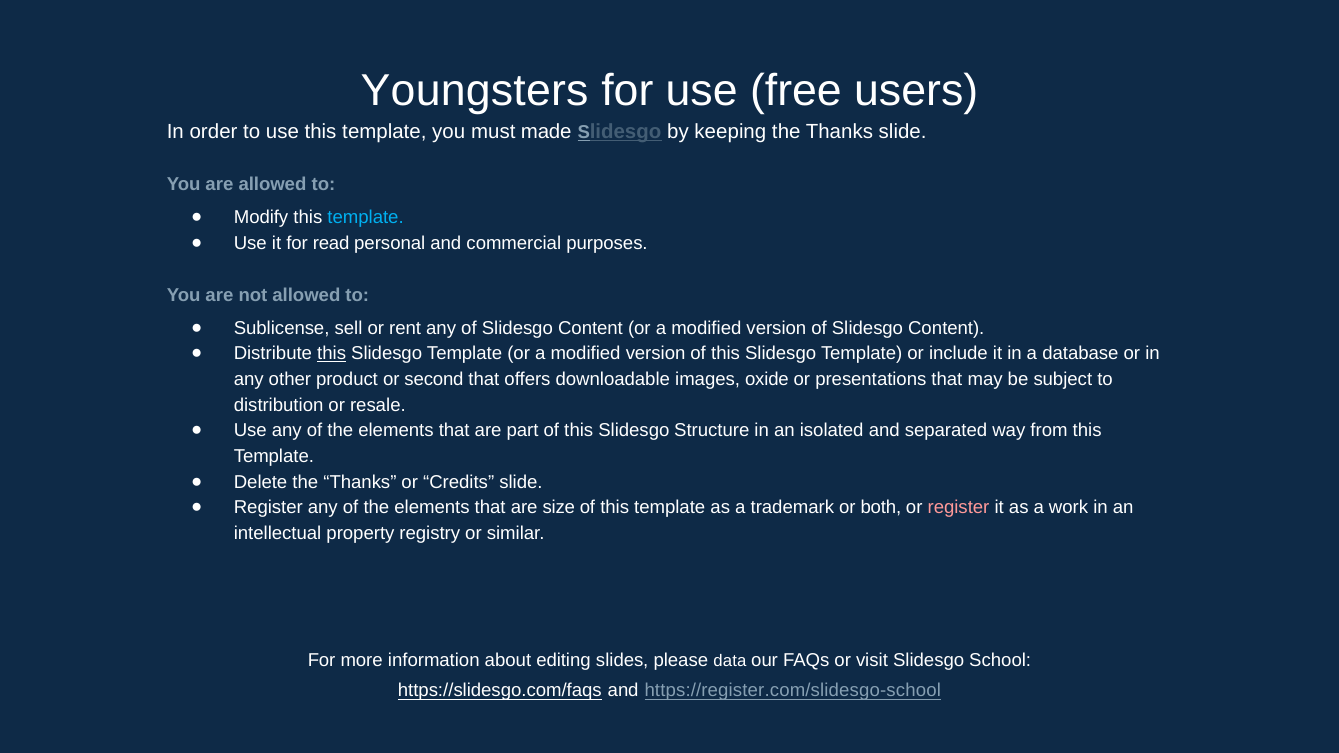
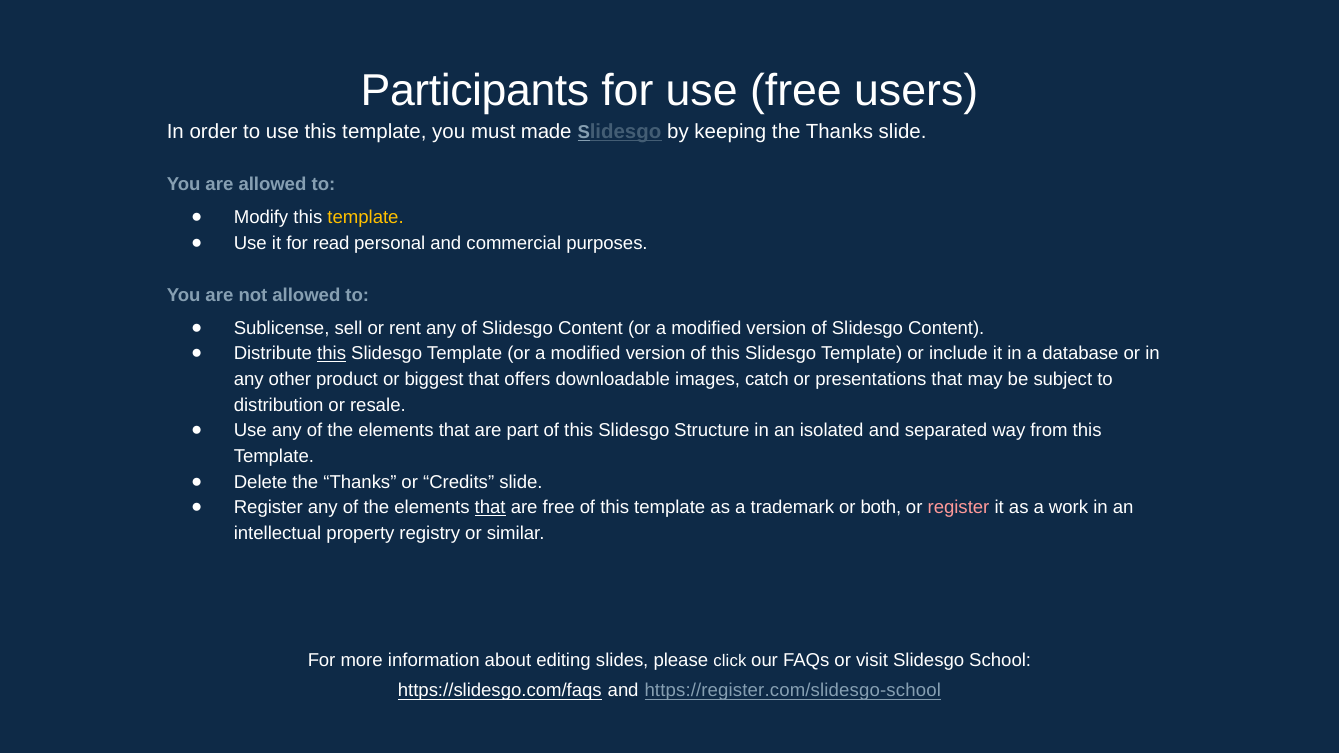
Youngsters: Youngsters -> Participants
template at (366, 218) colour: light blue -> yellow
second: second -> biggest
oxide: oxide -> catch
that at (490, 508) underline: none -> present
are size: size -> free
data: data -> click
